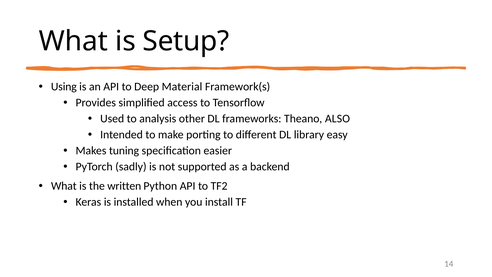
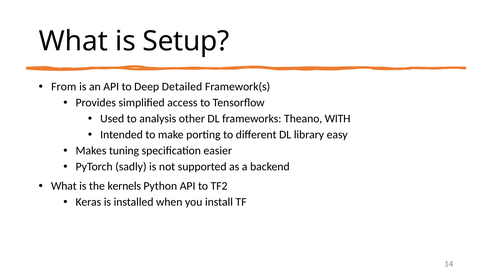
Using: Using -> From
Material: Material -> Detailed
ALSO: ALSO -> WITH
written: written -> kernels
